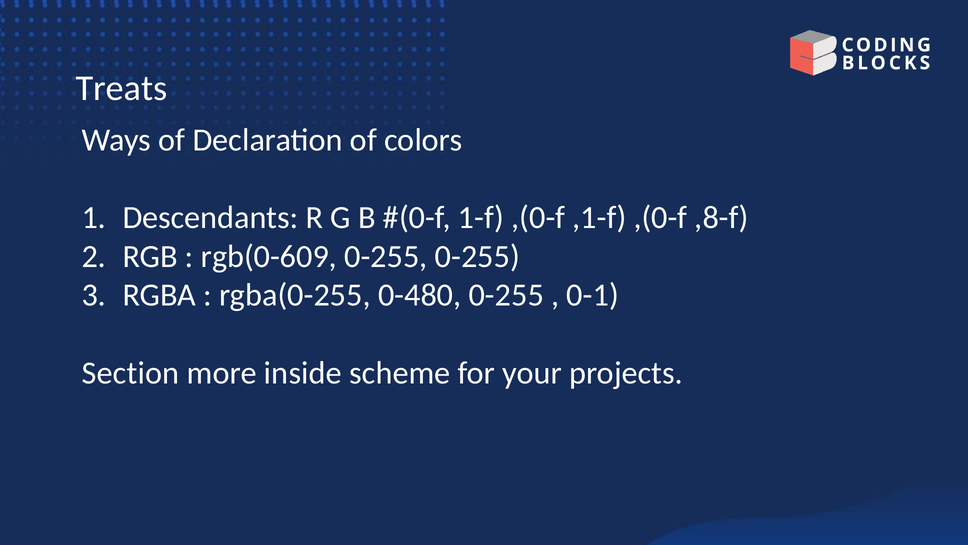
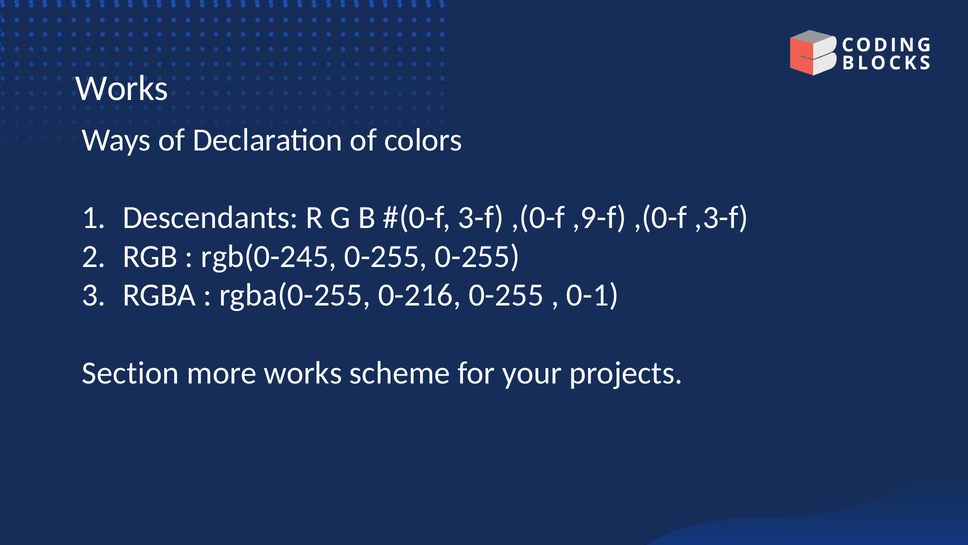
Treats at (122, 88): Treats -> Works
1-f: 1-f -> 3-f
,1-f: ,1-f -> ,9-f
,8-f: ,8-f -> ,3-f
rgb(0-609: rgb(0-609 -> rgb(0-245
0-480: 0-480 -> 0-216
more inside: inside -> works
